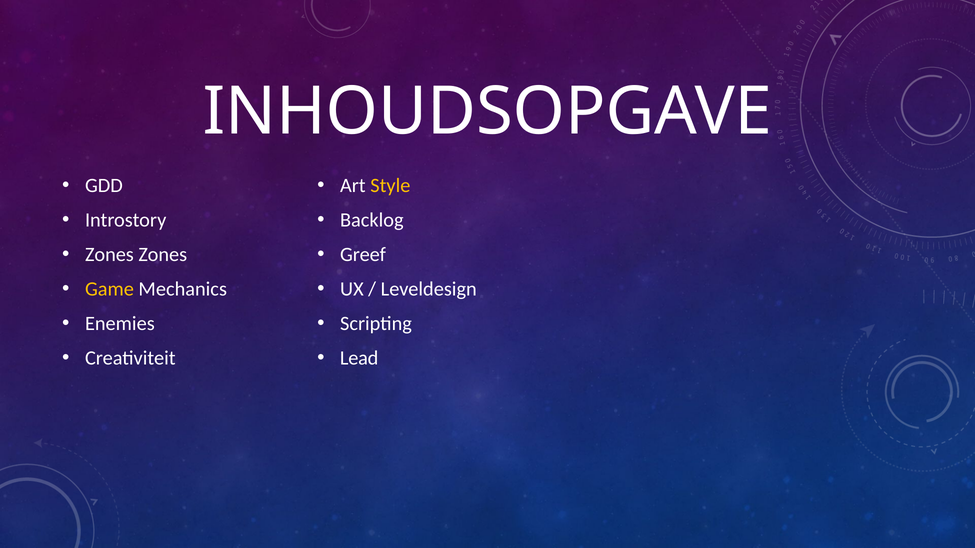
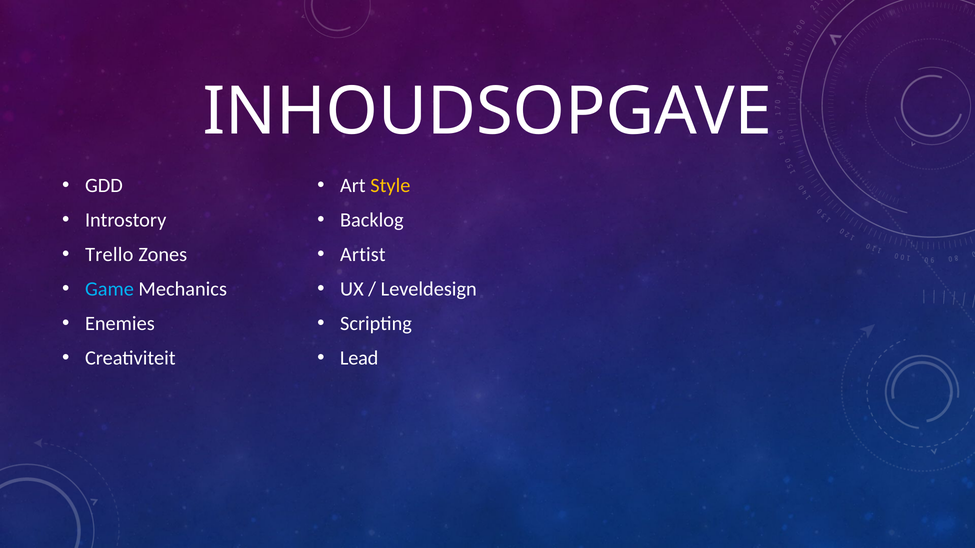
Zones at (109, 255): Zones -> Trello
Greef: Greef -> Artist
Game colour: yellow -> light blue
